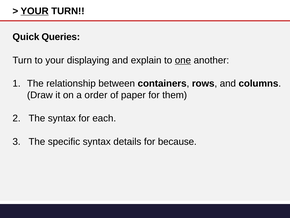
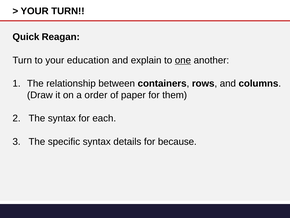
YOUR at (35, 11) underline: present -> none
Queries: Queries -> Reagan
displaying: displaying -> education
